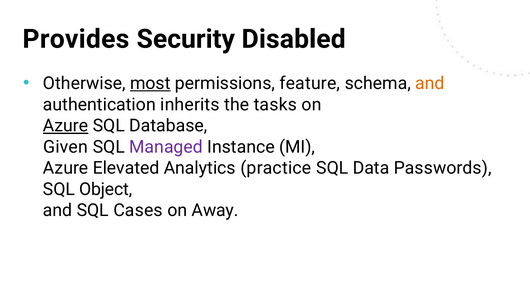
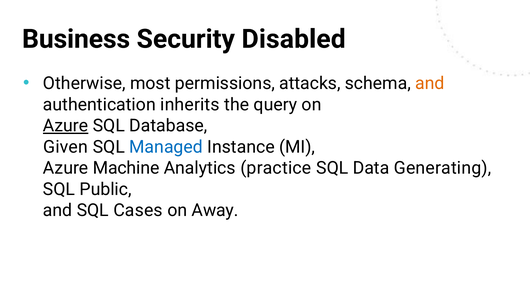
Provides: Provides -> Business
most underline: present -> none
feature: feature -> attacks
tasks: tasks -> query
Managed colour: purple -> blue
Elevated: Elevated -> Machine
Passwords: Passwords -> Generating
Object: Object -> Public
